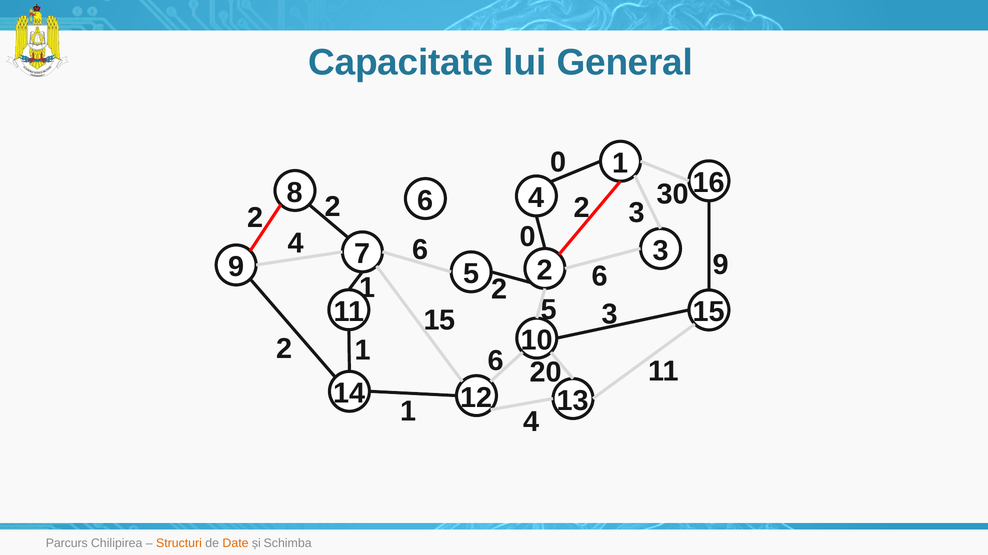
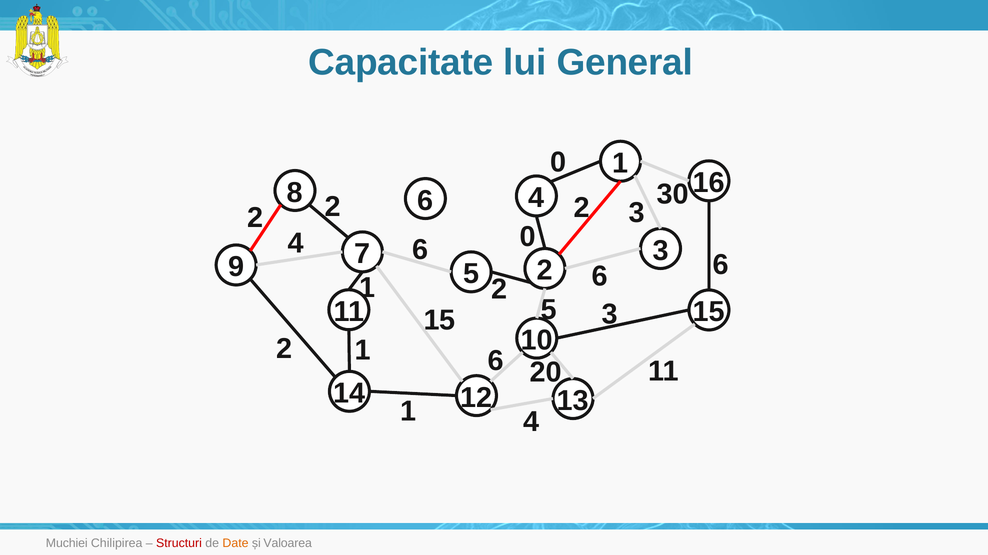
9 at (721, 265): 9 -> 6
Parcurs: Parcurs -> Muchiei
Structuri colour: orange -> red
Schimba: Schimba -> Valoarea
